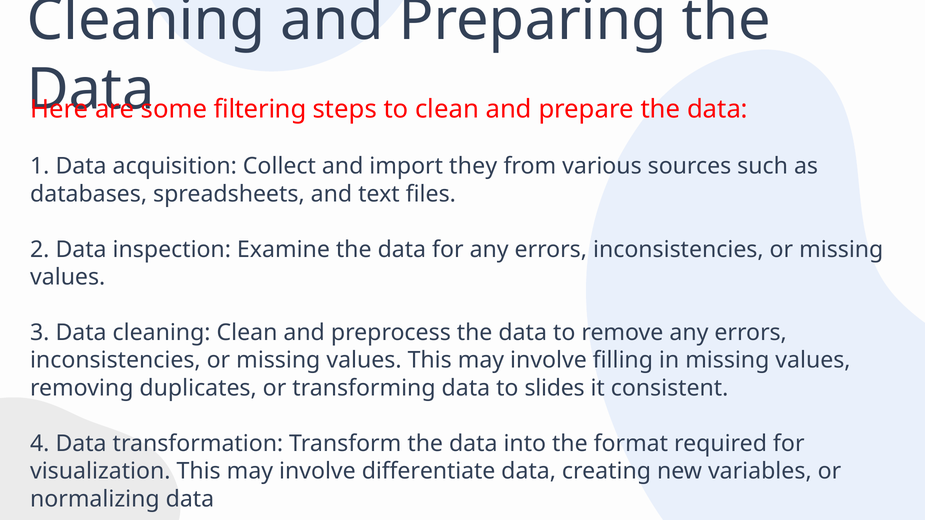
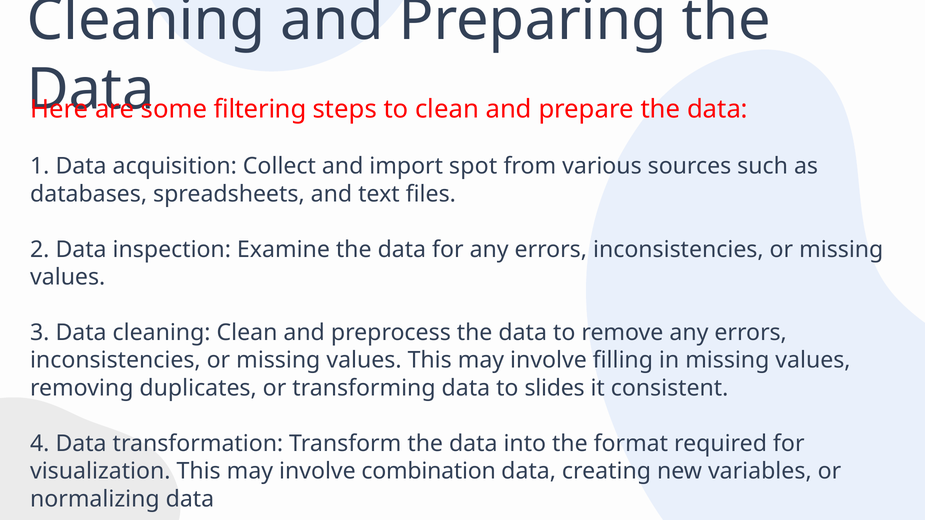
they: they -> spot
differentiate: differentiate -> combination
